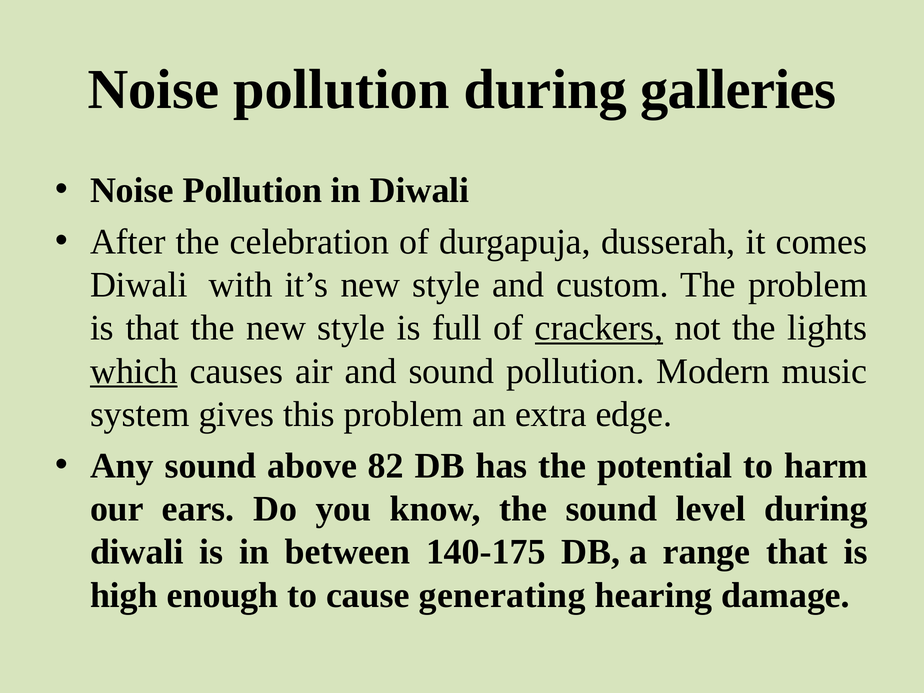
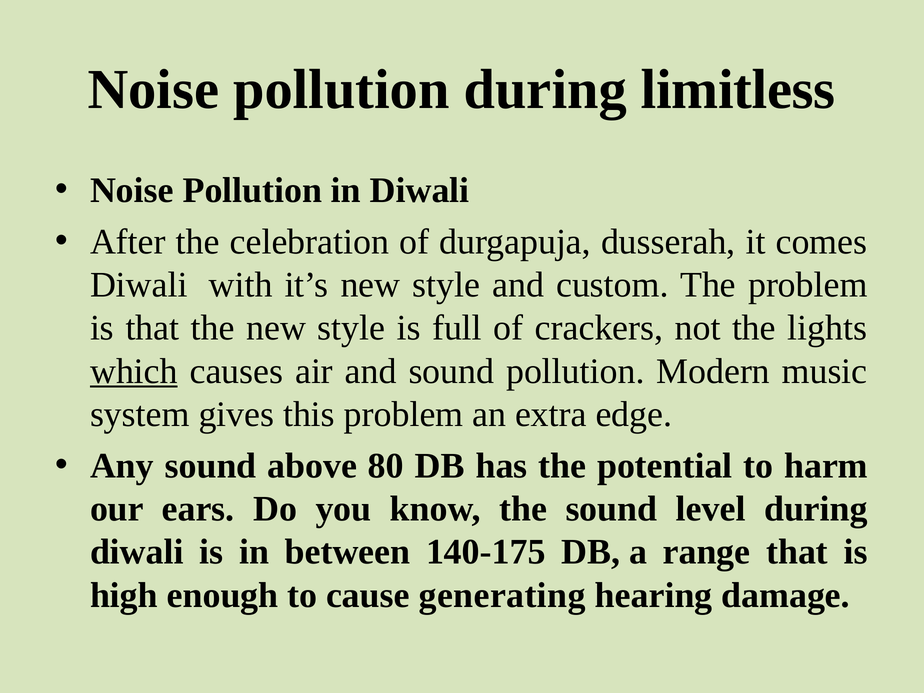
galleries: galleries -> limitless
crackers underline: present -> none
82: 82 -> 80
